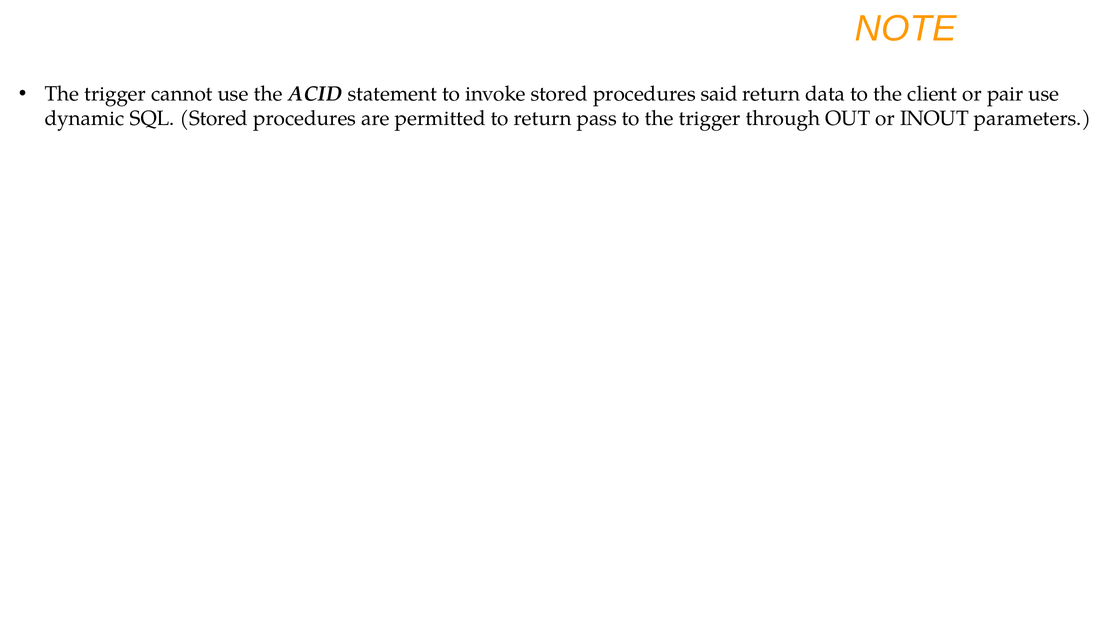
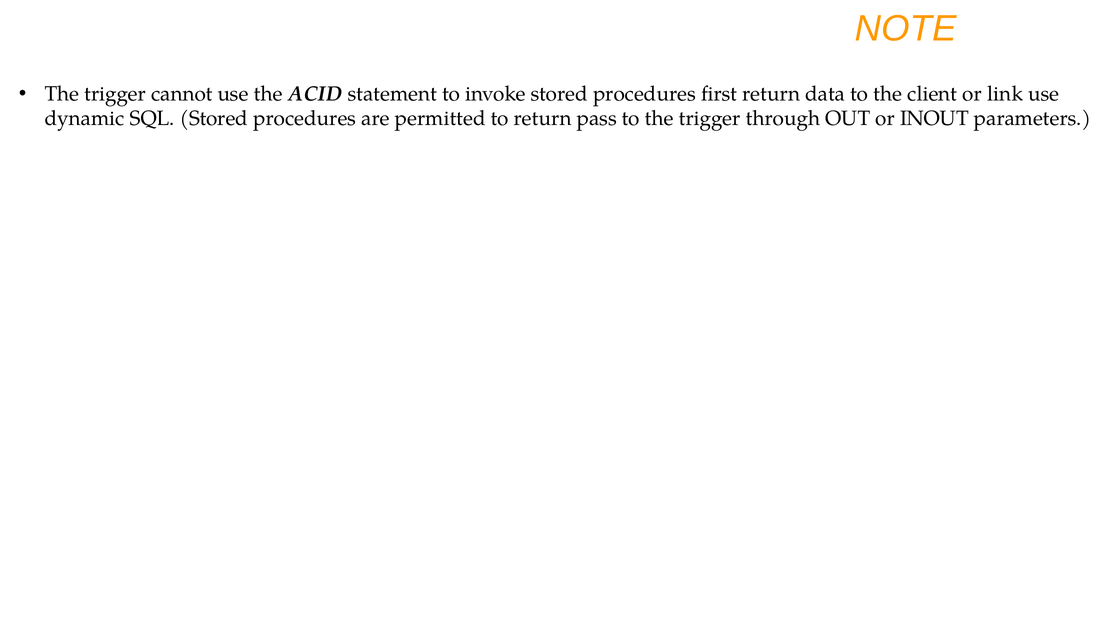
said: said -> first
pair: pair -> link
